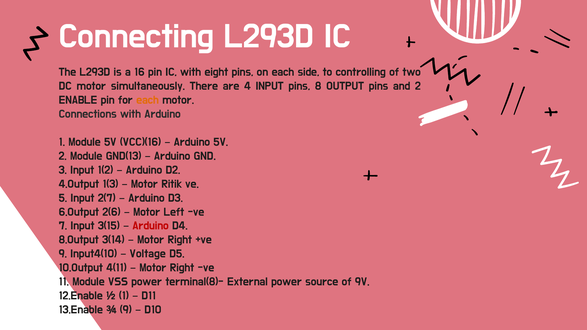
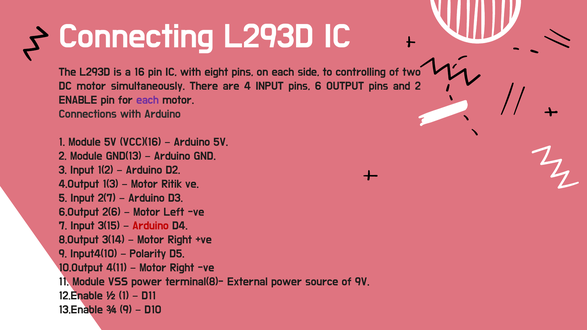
8: 8 -> 6
each at (148, 100) colour: orange -> purple
Voltage: Voltage -> Polarity
